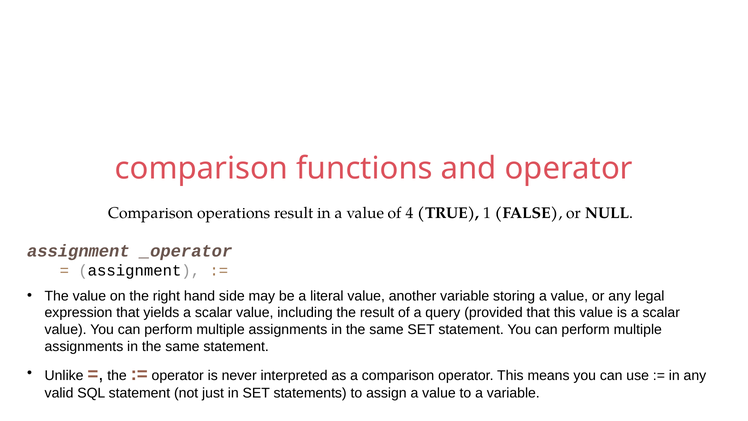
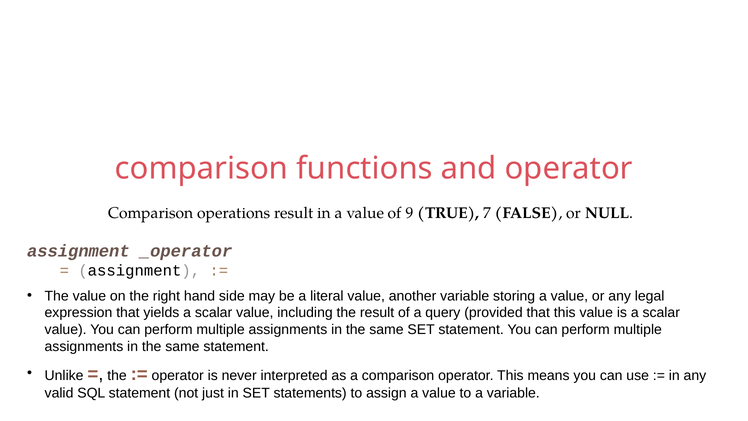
4: 4 -> 9
1: 1 -> 7
